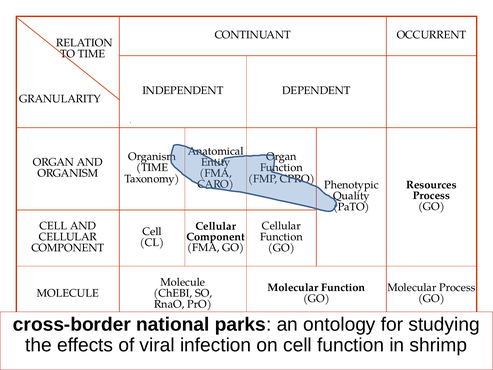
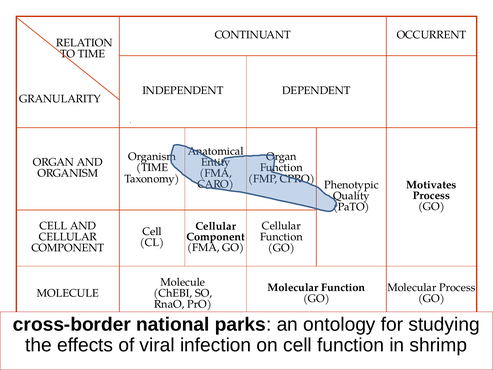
Resources: Resources -> Motivates
